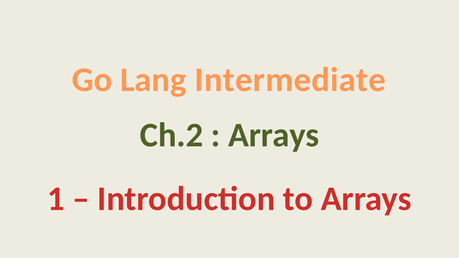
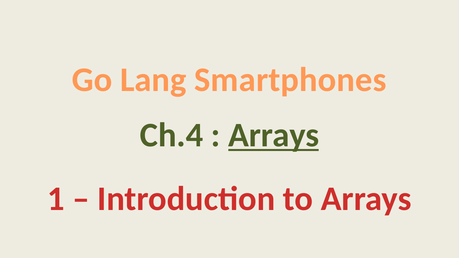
Intermediate: Intermediate -> Smartphones
Ch.2: Ch.2 -> Ch.4
Arrays at (274, 135) underline: none -> present
